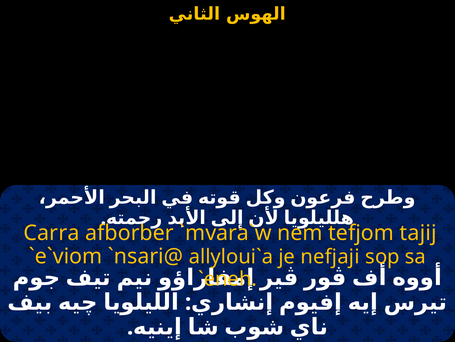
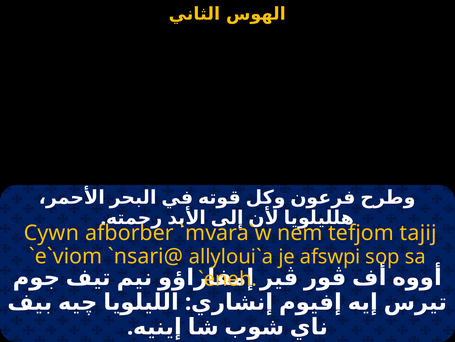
Carra: Carra -> Cywn
nefjaji: nefjaji -> afswpi
